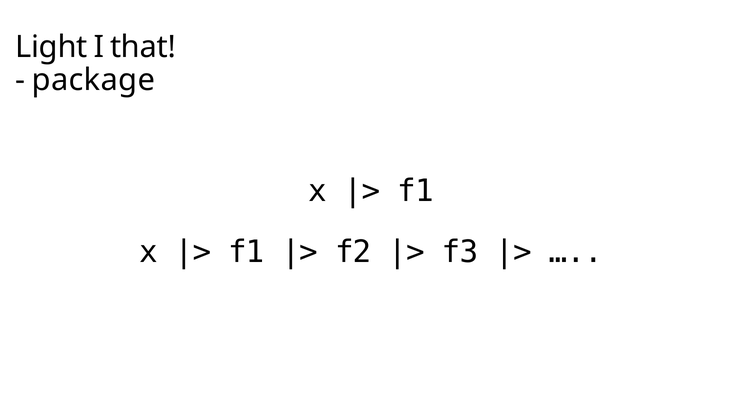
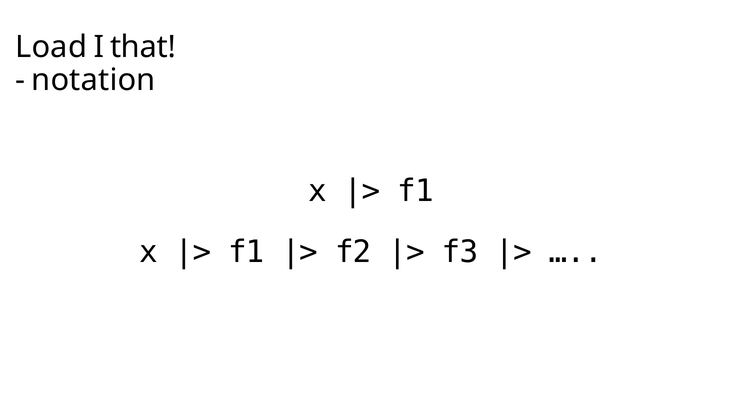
Light: Light -> Load
package: package -> notation
